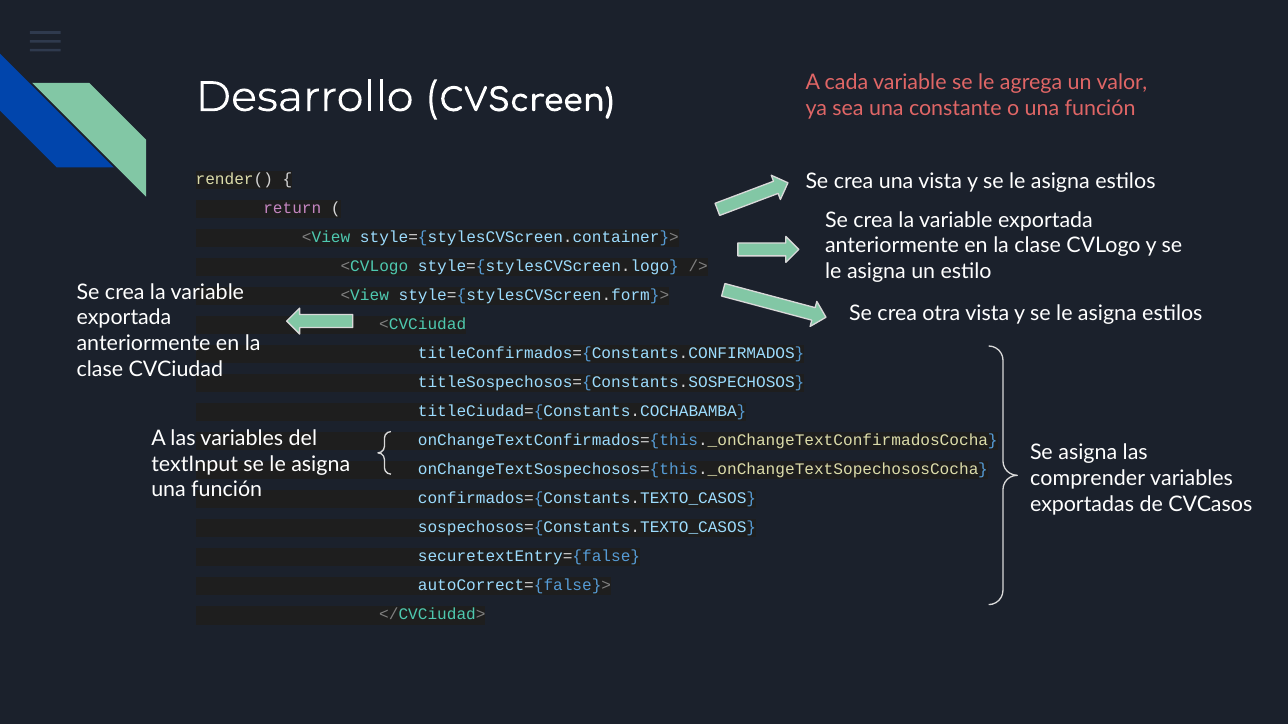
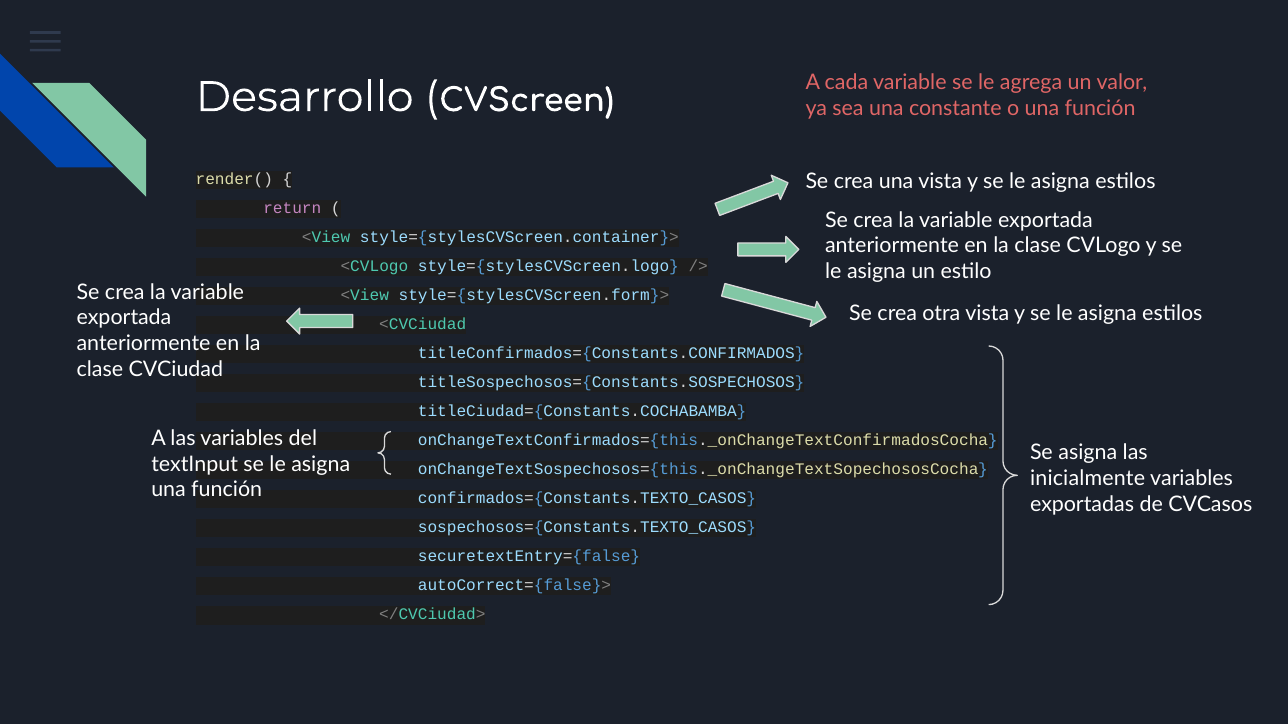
comprender: comprender -> inicialmente
